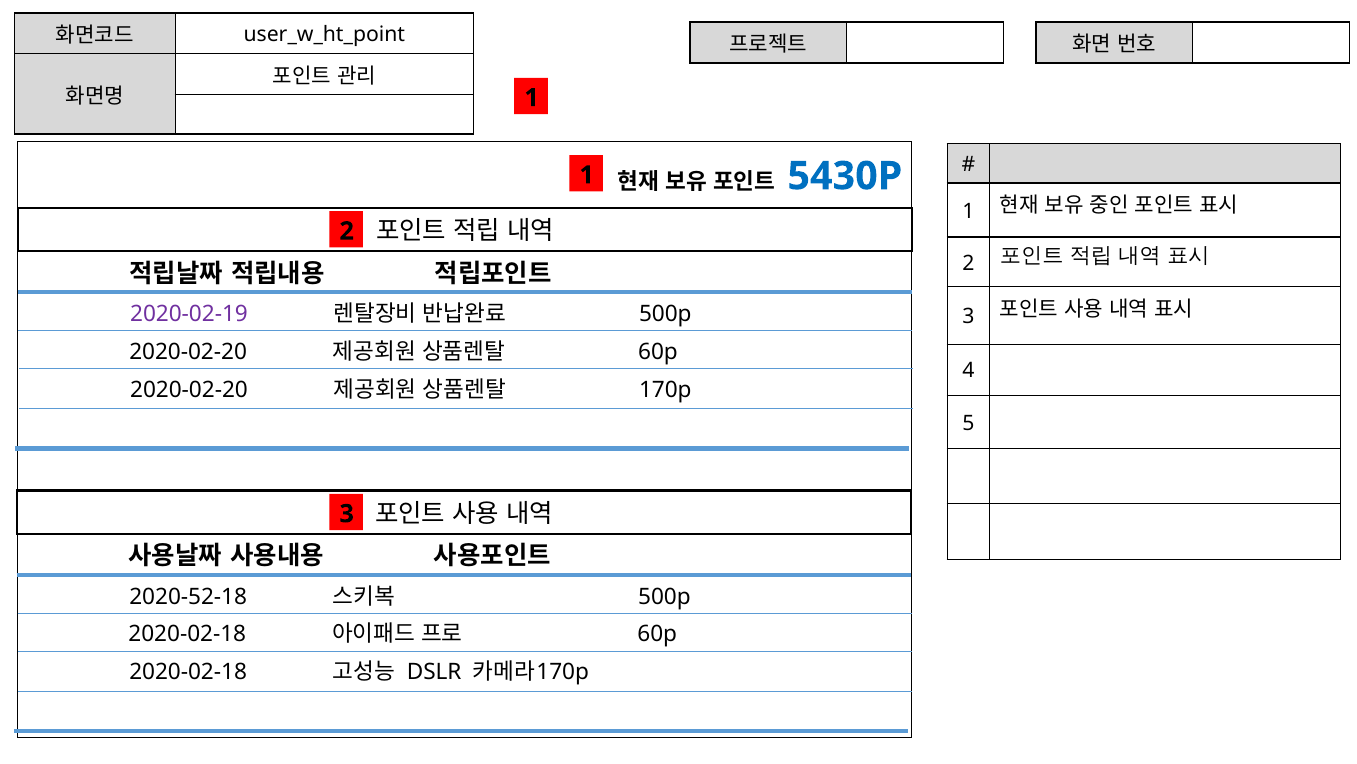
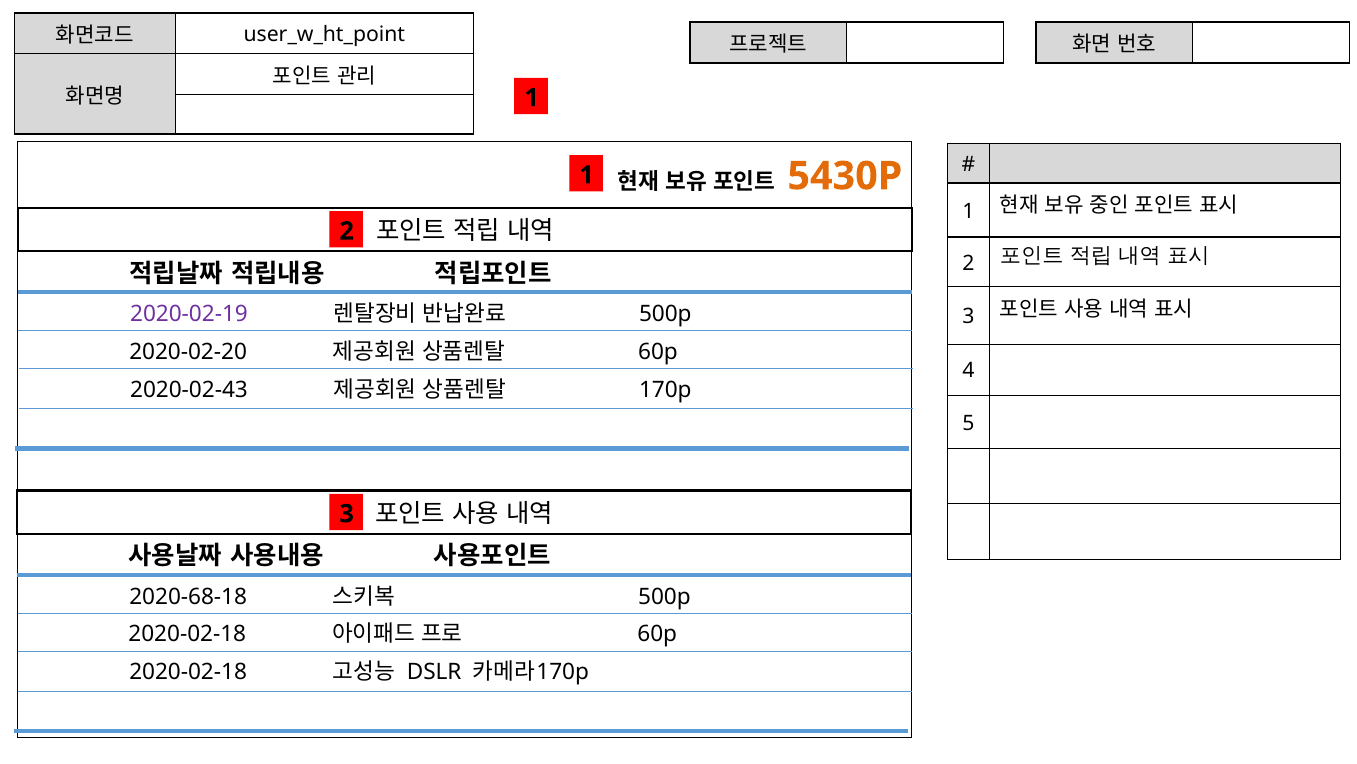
5430P colour: blue -> orange
2020-02-20 at (189, 389): 2020-02-20 -> 2020-02-43
2020-52-18: 2020-52-18 -> 2020-68-18
